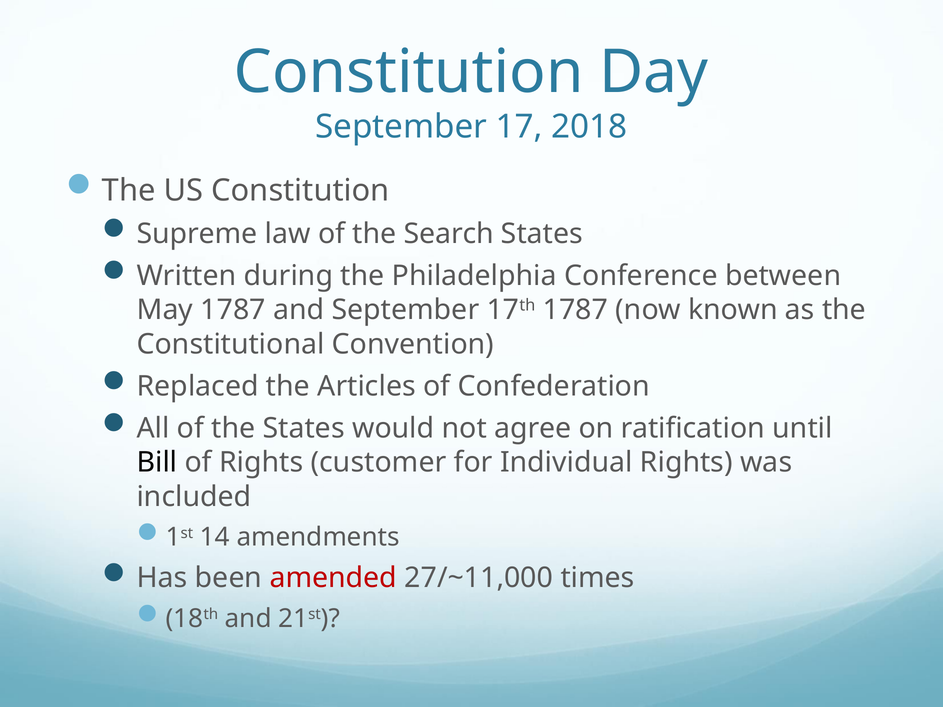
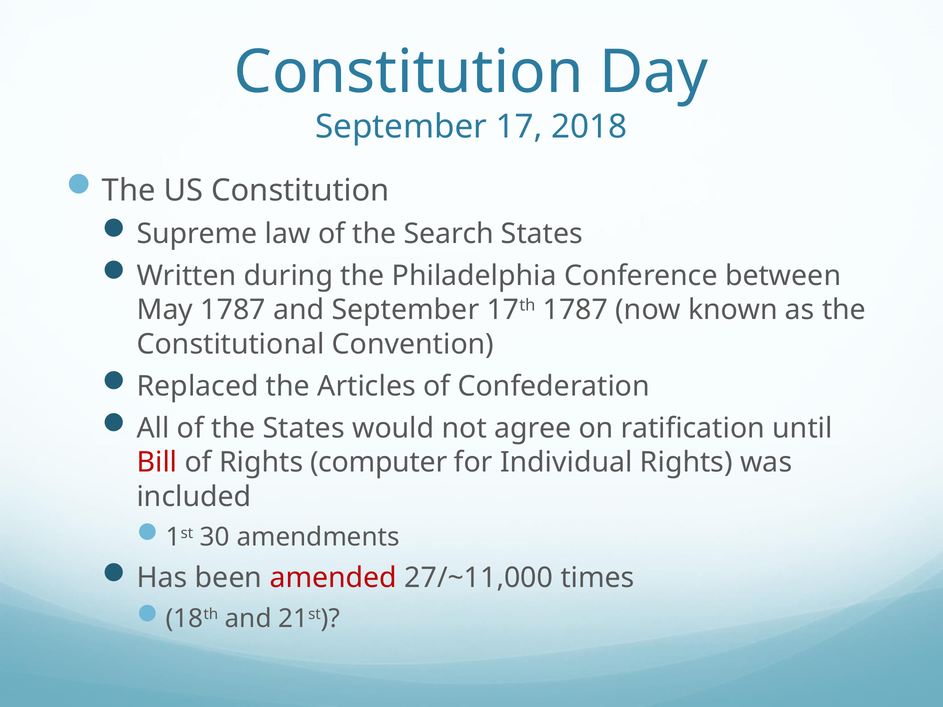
Bill colour: black -> red
customer: customer -> computer
14: 14 -> 30
